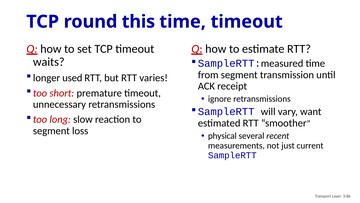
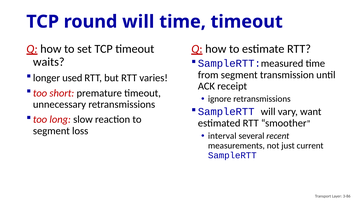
round this: this -> will
physical: physical -> interval
